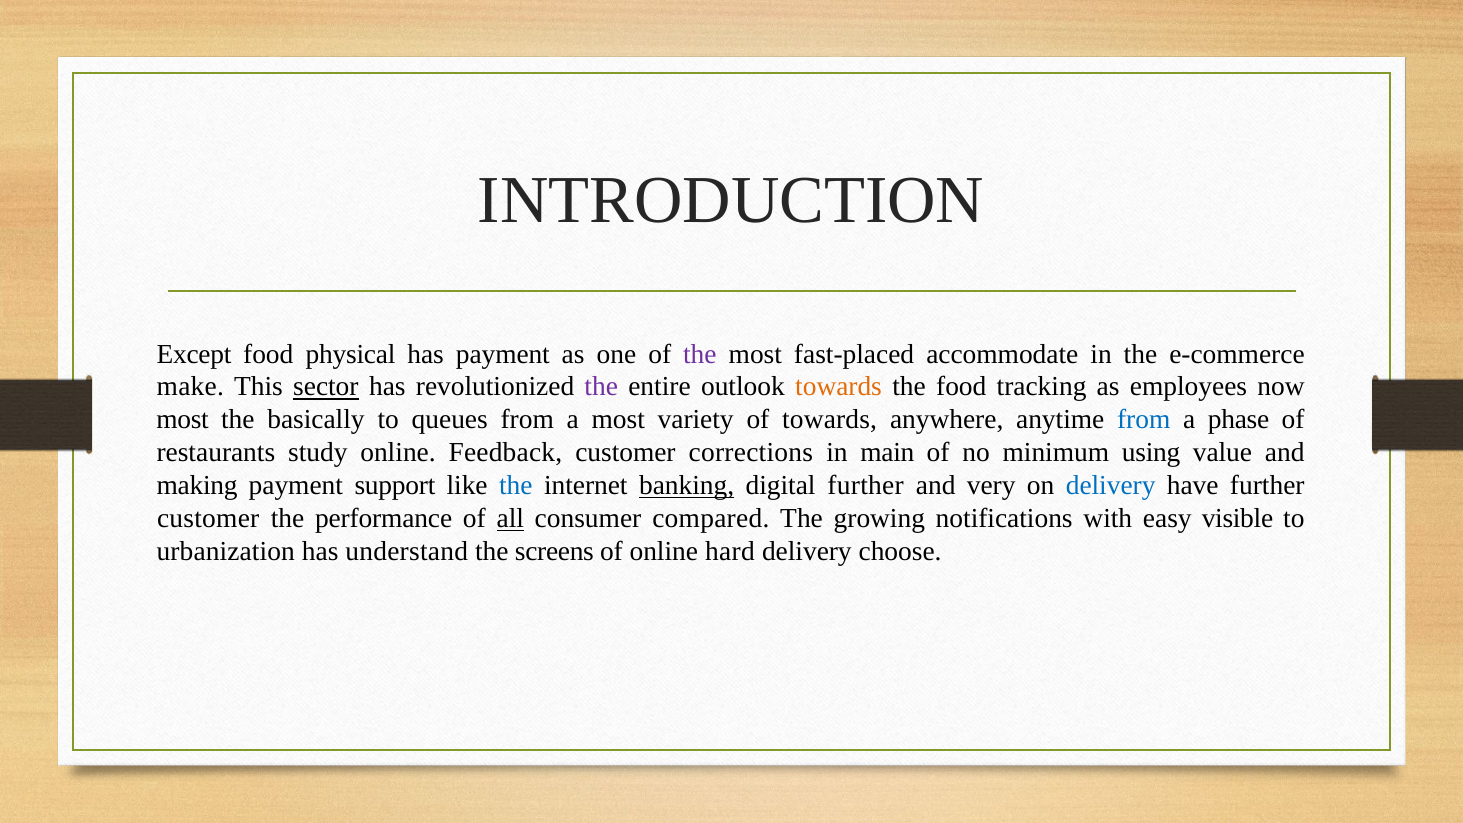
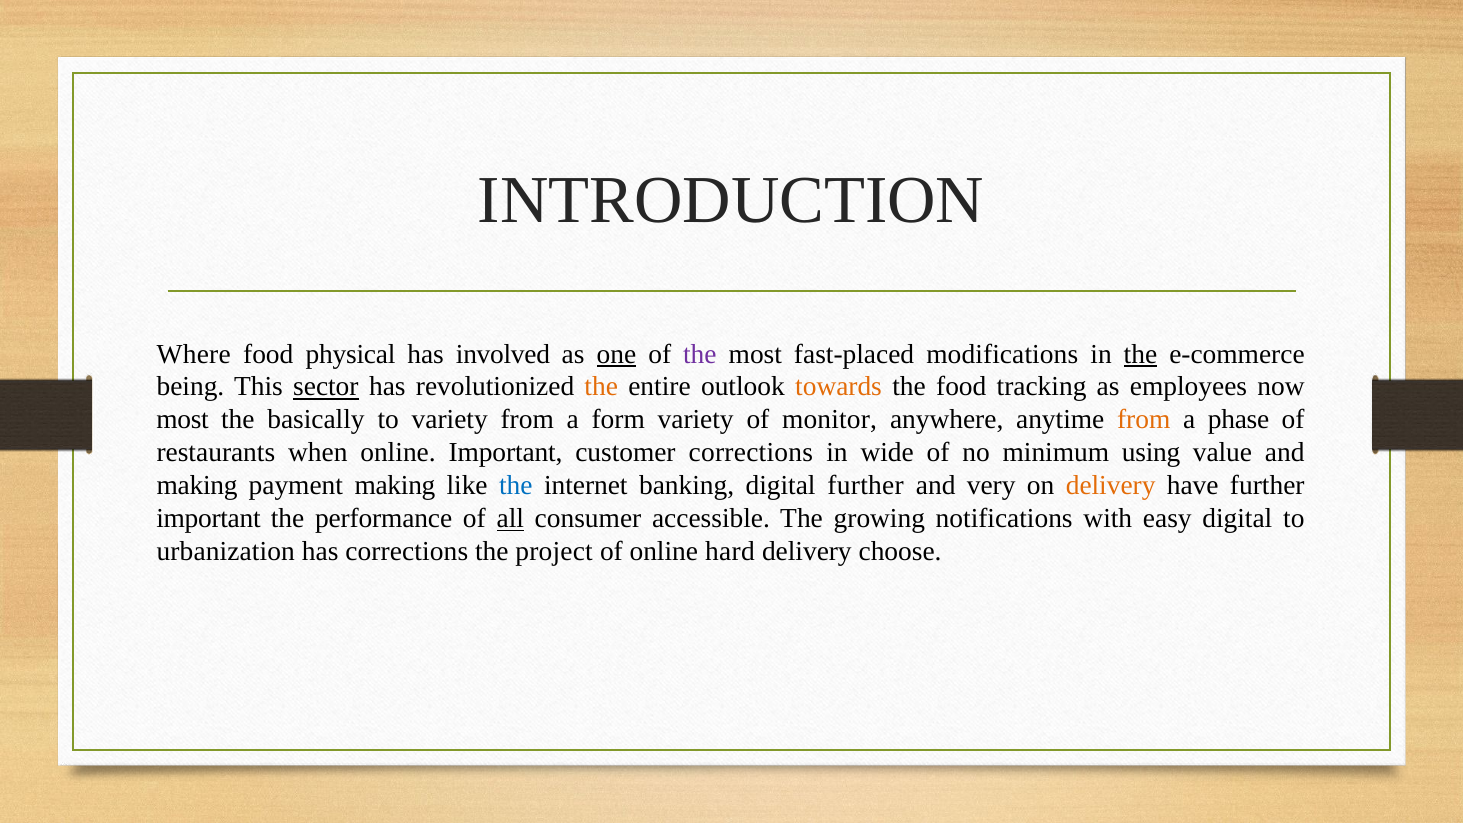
Except: Except -> Where
has payment: payment -> involved
one underline: none -> present
accommodate: accommodate -> modifications
the at (1140, 354) underline: none -> present
make: make -> being
the at (601, 387) colour: purple -> orange
to queues: queues -> variety
a most: most -> form
of towards: towards -> monitor
from at (1144, 420) colour: blue -> orange
study: study -> when
online Feedback: Feedback -> Important
main: main -> wide
payment support: support -> making
banking underline: present -> none
delivery at (1111, 486) colour: blue -> orange
customer at (208, 519): customer -> important
compared: compared -> accessible
easy visible: visible -> digital
has understand: understand -> corrections
screens: screens -> project
